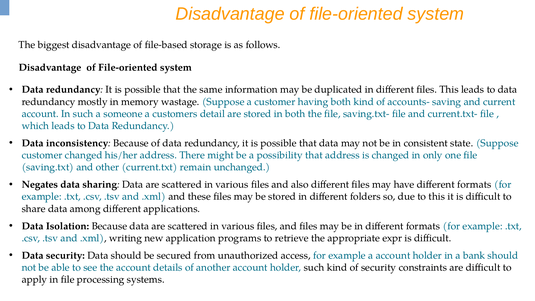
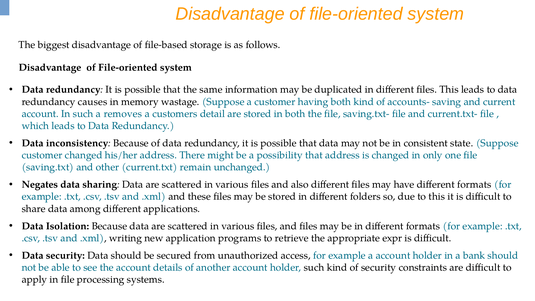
mostly: mostly -> causes
someone: someone -> removes
